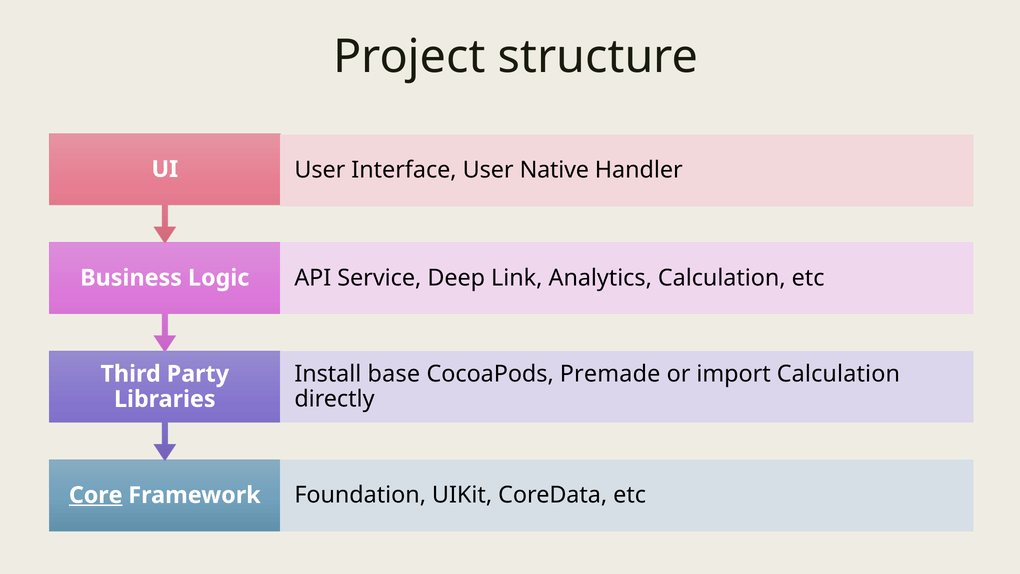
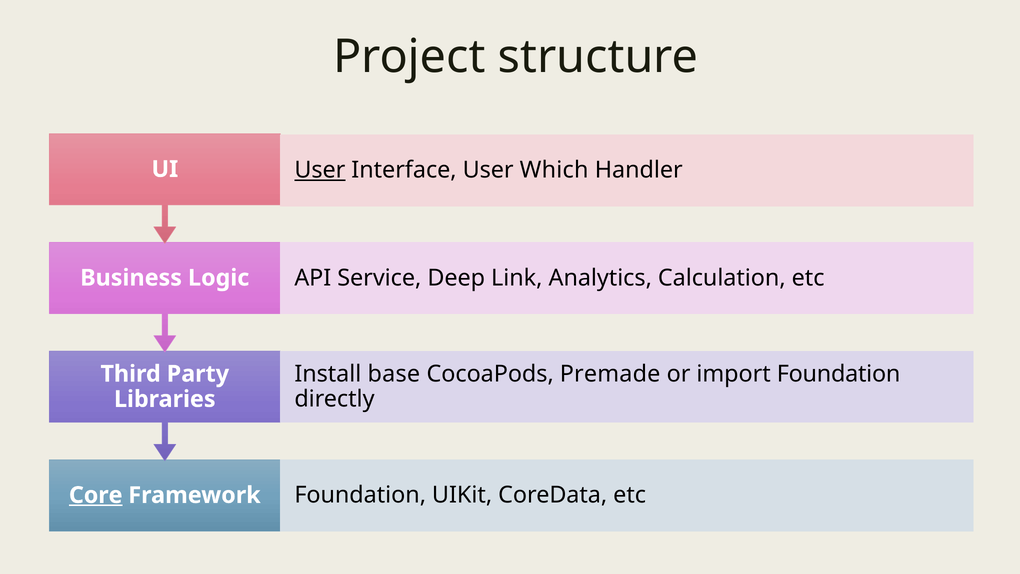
User at (320, 170) underline: none -> present
Native: Native -> Which
import Calculation: Calculation -> Foundation
